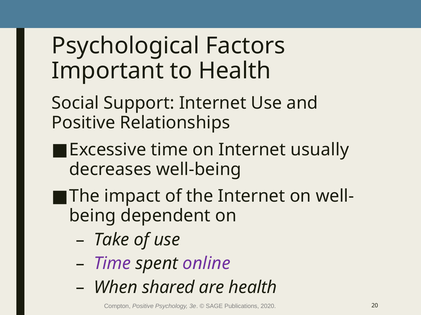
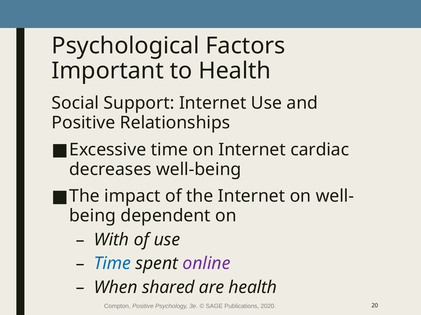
usually: usually -> cardiac
Take: Take -> With
Time at (112, 264) colour: purple -> blue
